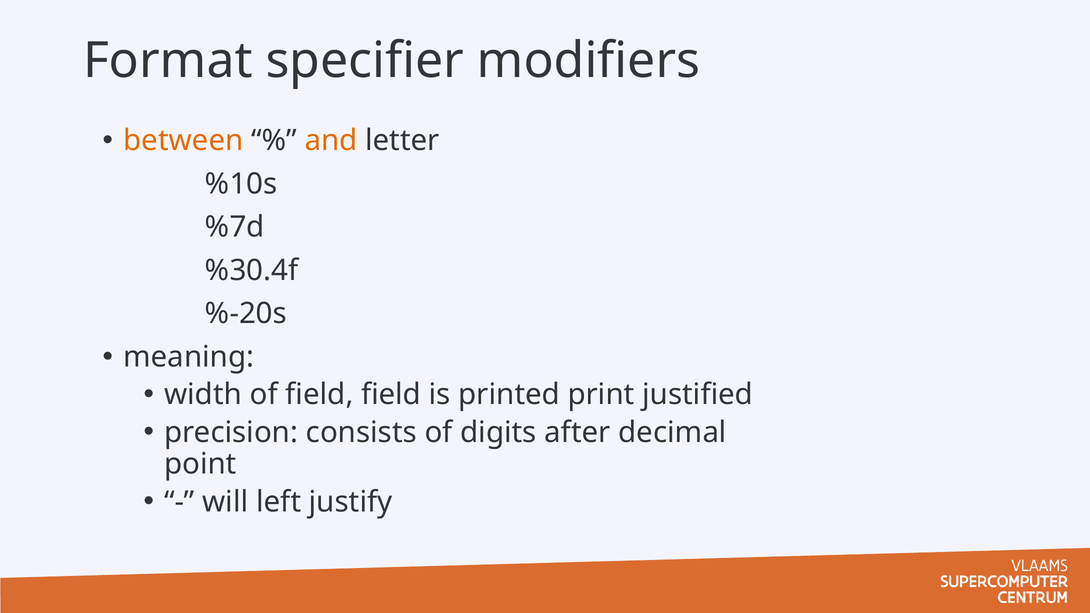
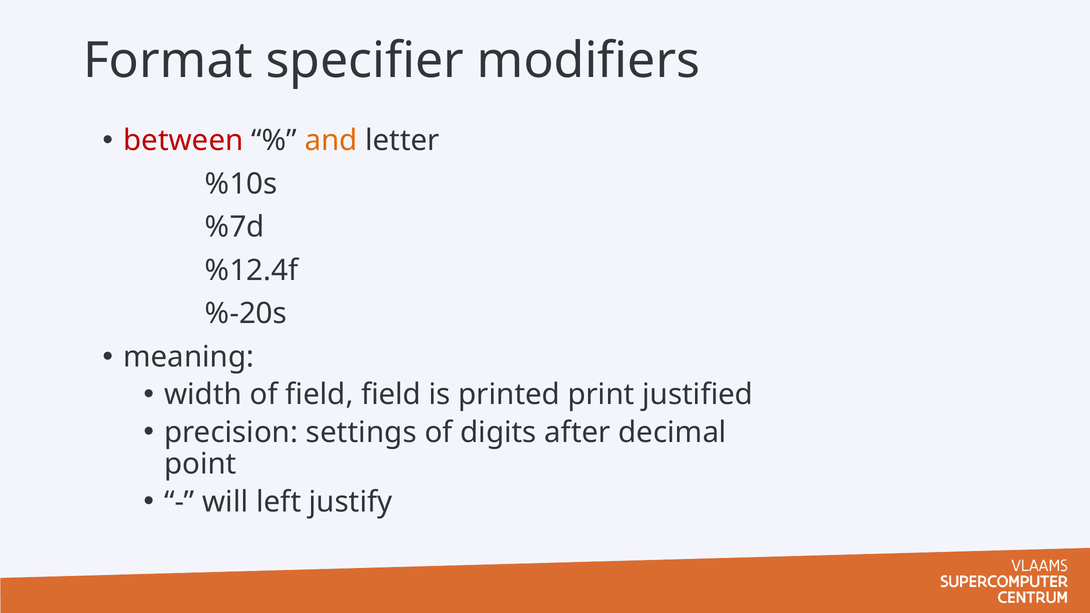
between colour: orange -> red
%30.4f: %30.4f -> %12.4f
consists: consists -> settings
